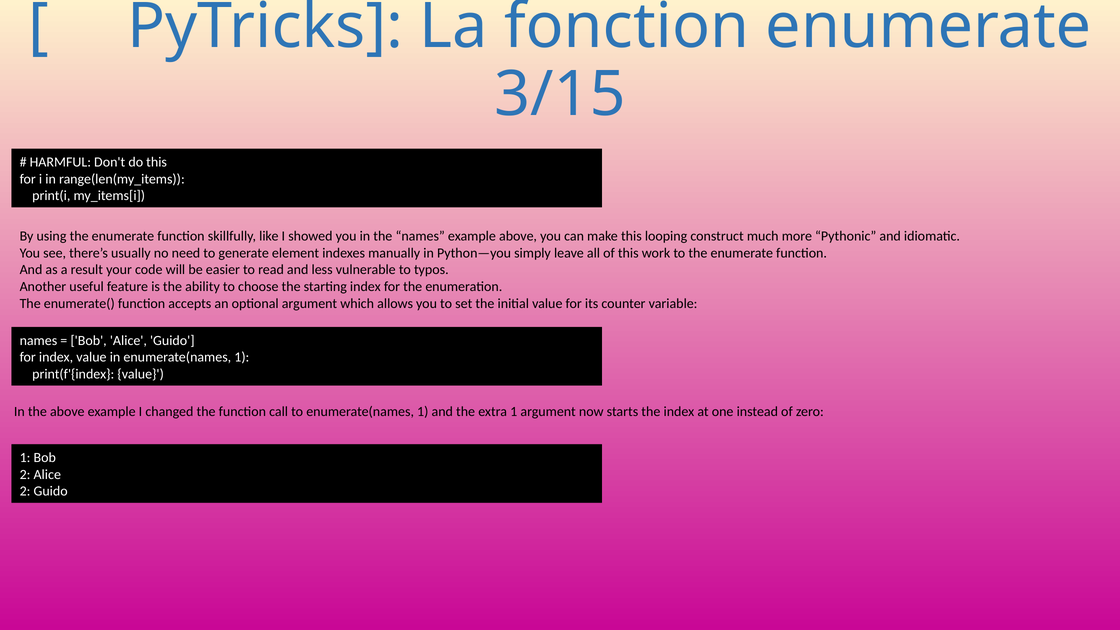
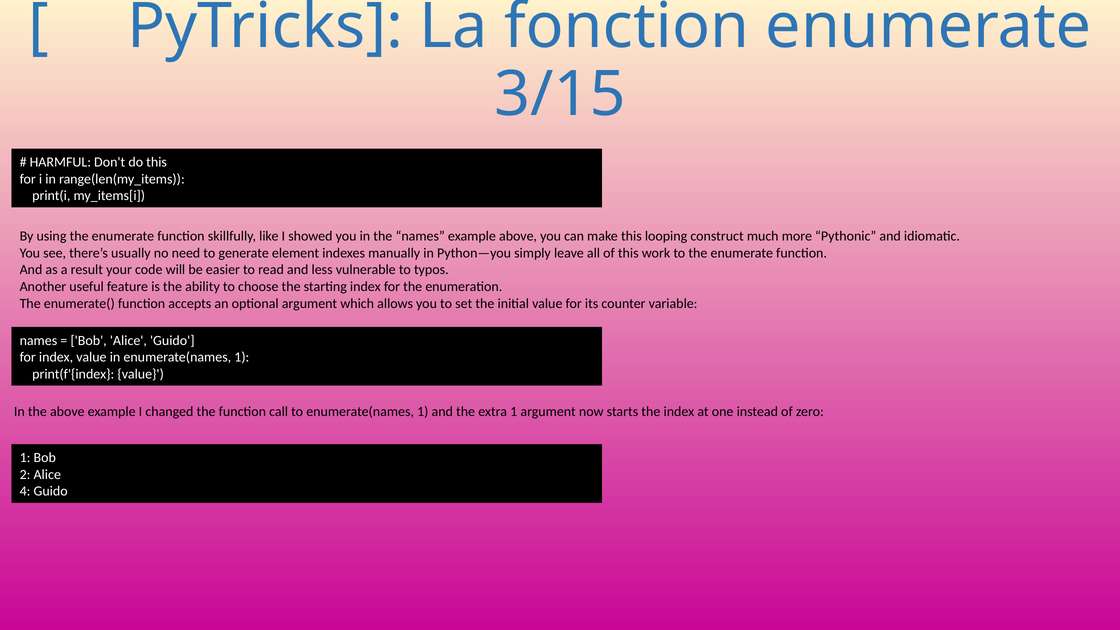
2 at (25, 491): 2 -> 4
